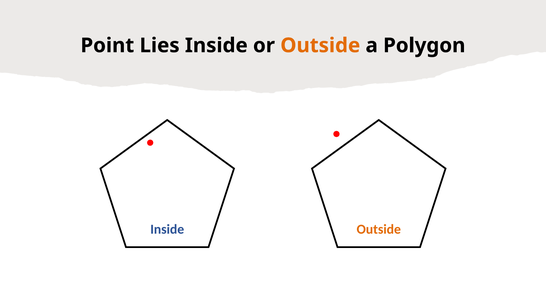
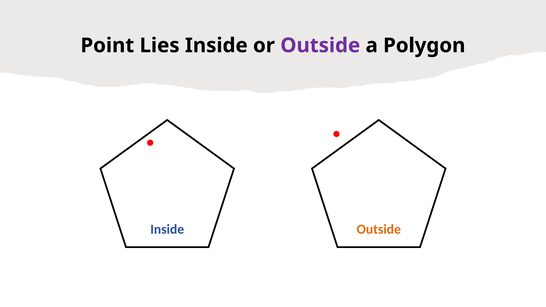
Outside at (320, 45) colour: orange -> purple
